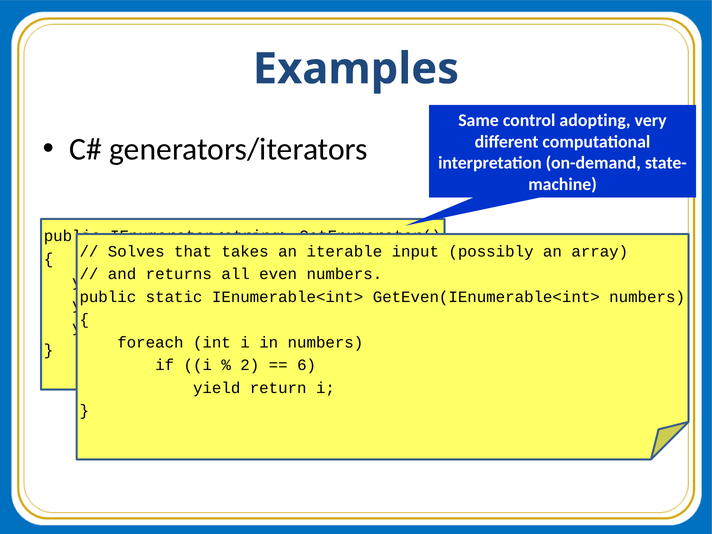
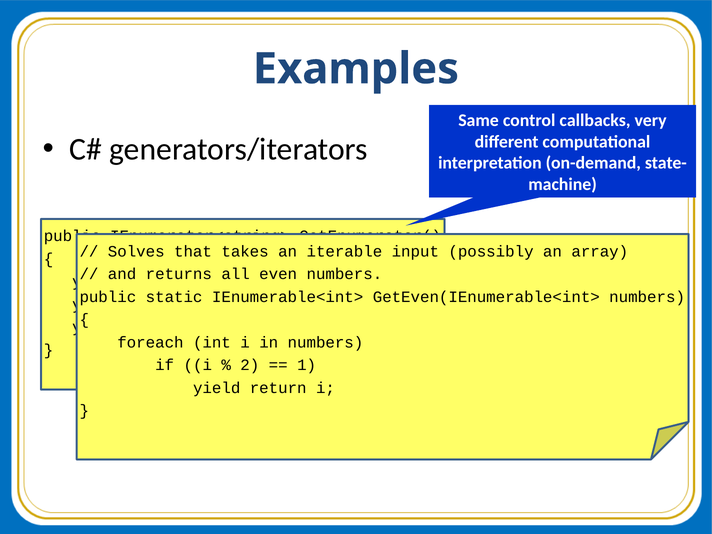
adopting: adopting -> callbacks
6: 6 -> 1
